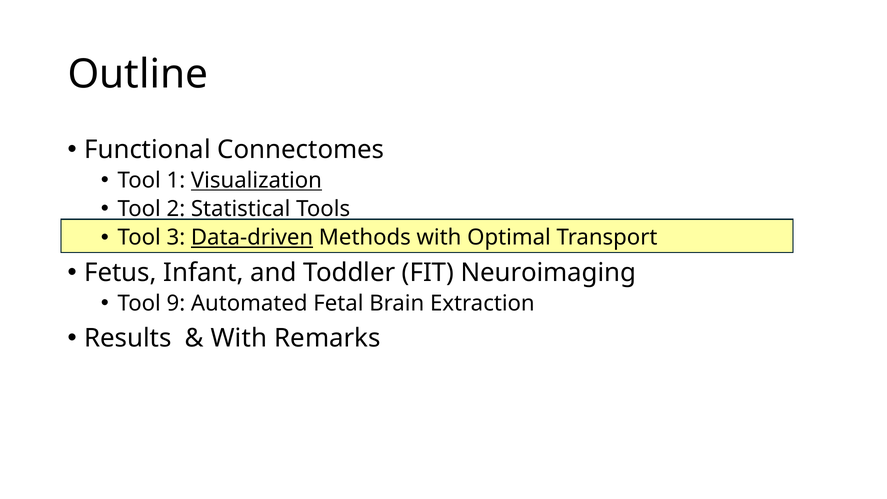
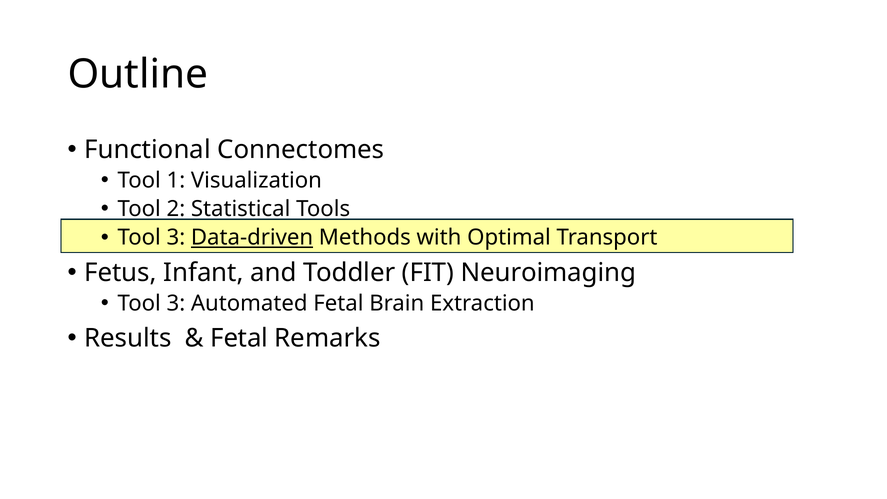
Visualization underline: present -> none
9 at (176, 303): 9 -> 3
With at (239, 338): With -> Fetal
